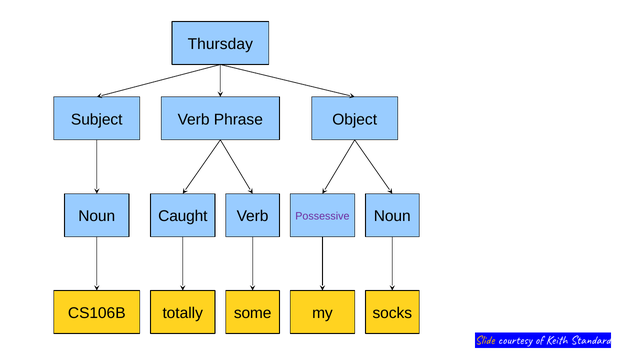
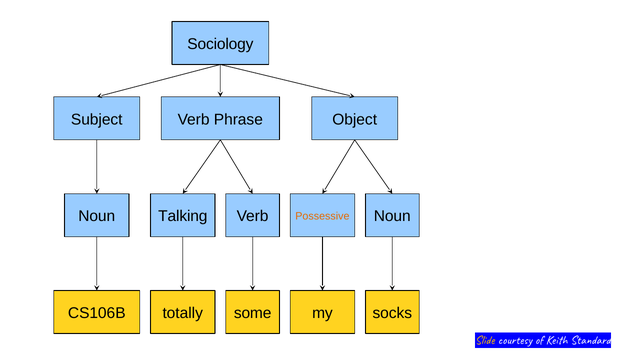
Thursday: Thursday -> Sociology
Caught: Caught -> Talking
Possessive colour: purple -> orange
